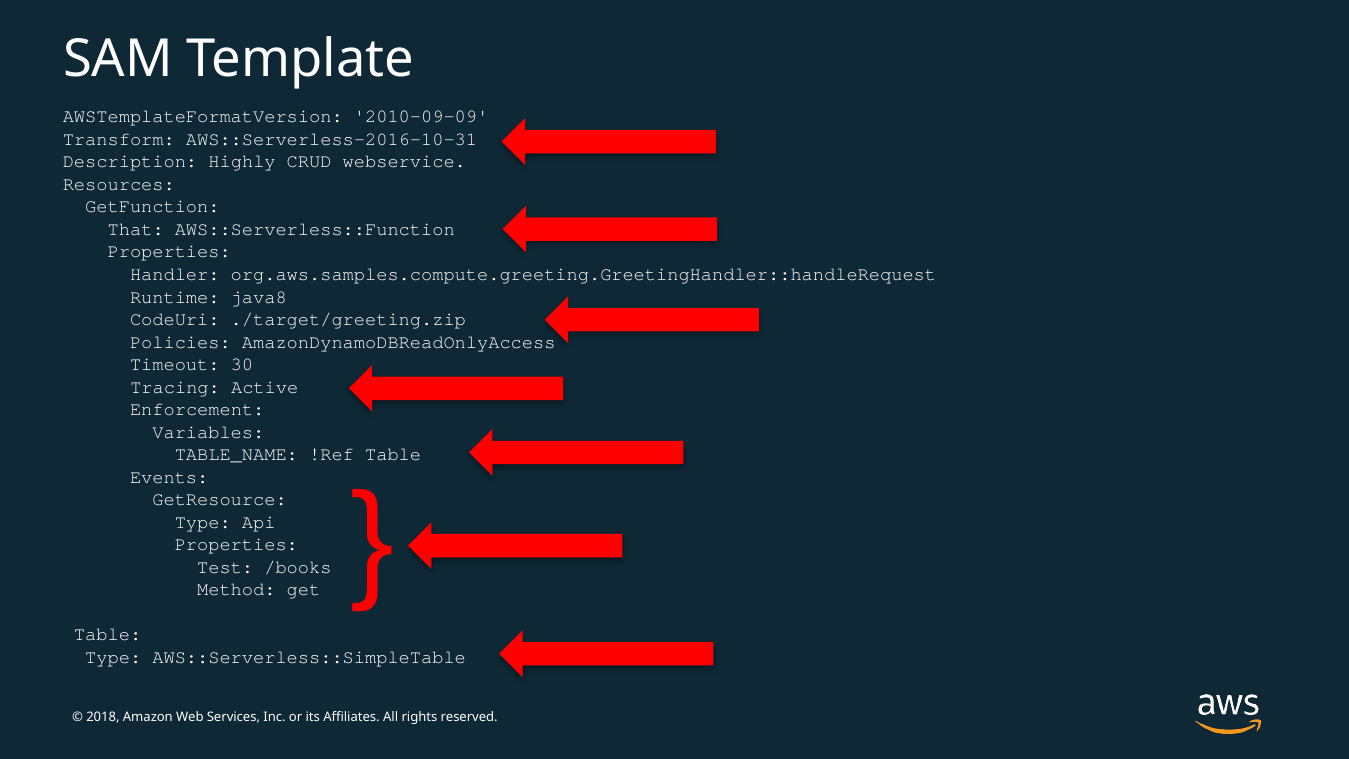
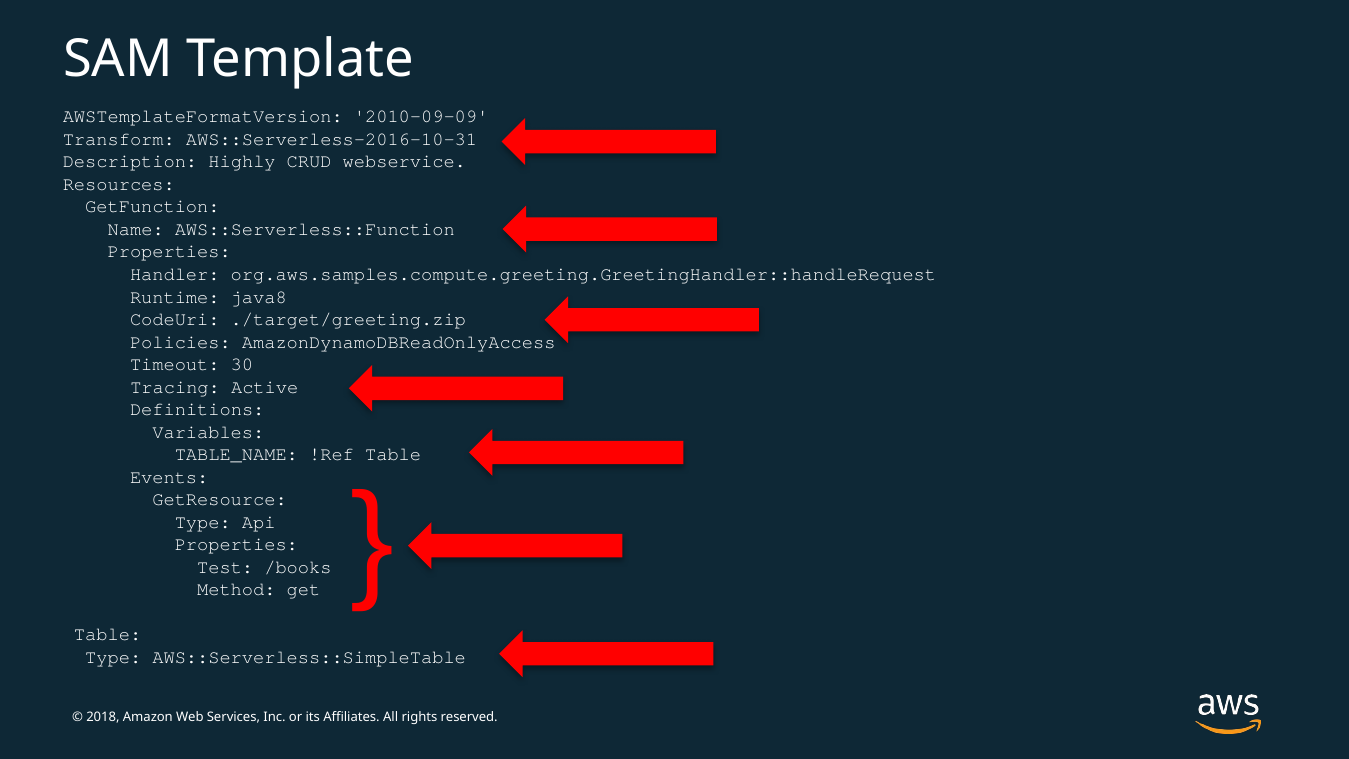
That: That -> Name
Enforcement: Enforcement -> Definitions
